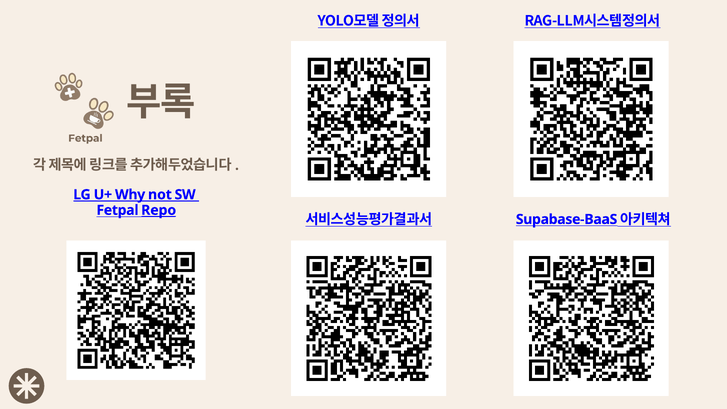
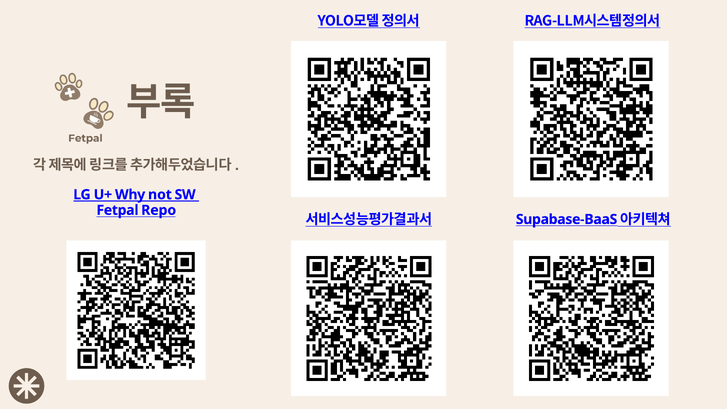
Repo underline: present -> none
